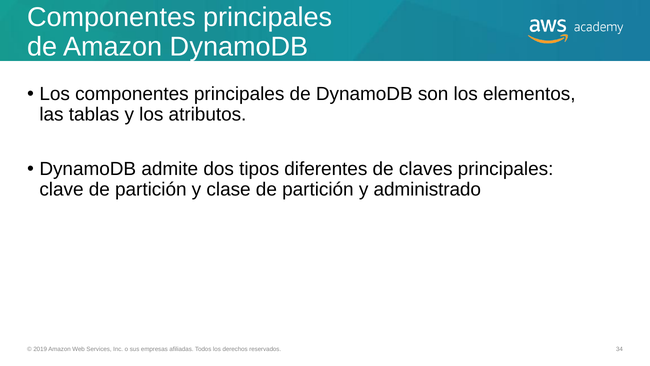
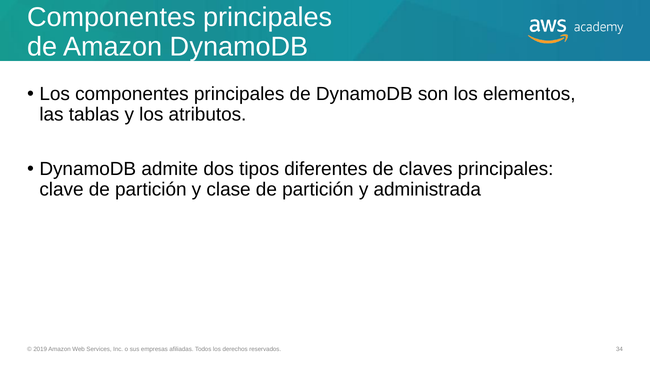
administrado: administrado -> administrada
